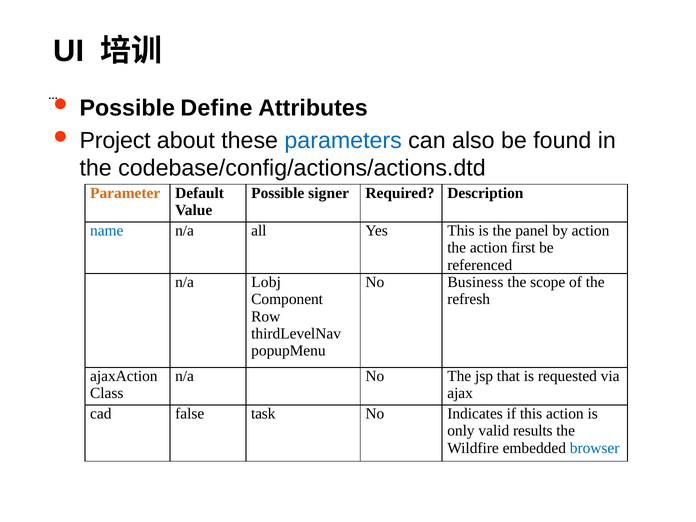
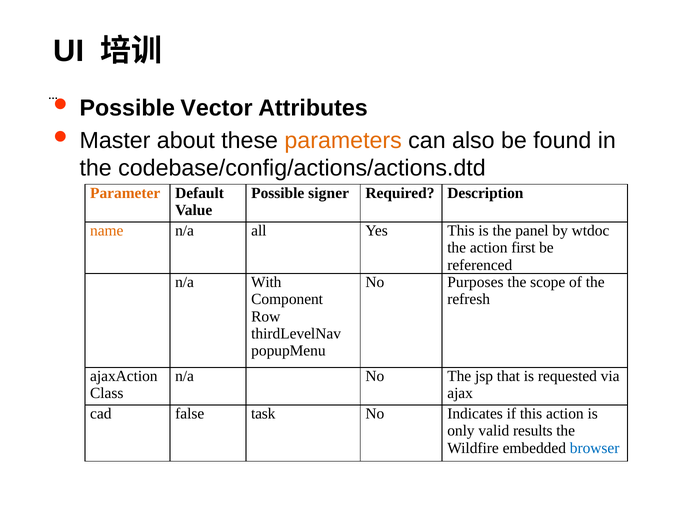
Define: Define -> Vector
Project: Project -> Master
parameters colour: blue -> orange
name colour: blue -> orange
by action: action -> wtdoc
Lobj: Lobj -> With
Business: Business -> Purposes
